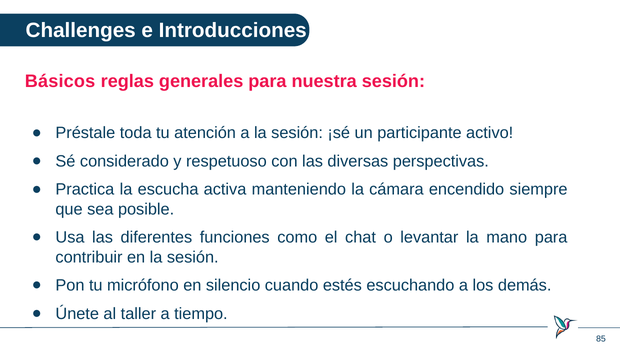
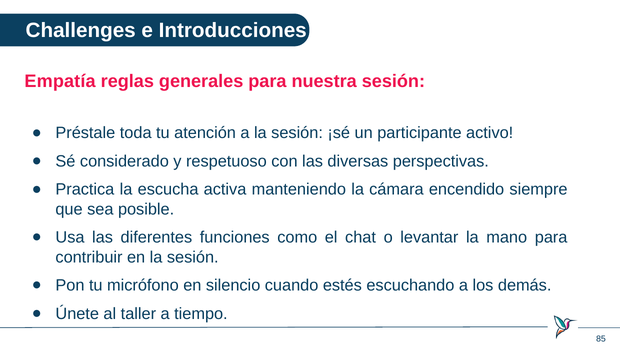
Básicos: Básicos -> Empatía
